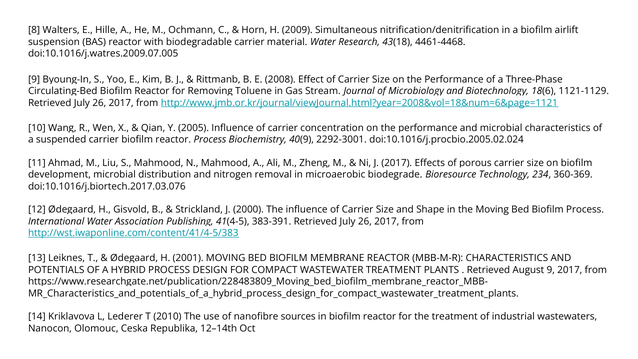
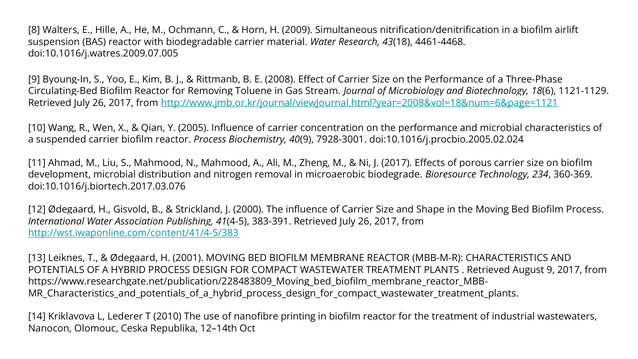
2292-3001: 2292-3001 -> 7928-3001
sources: sources -> printing
